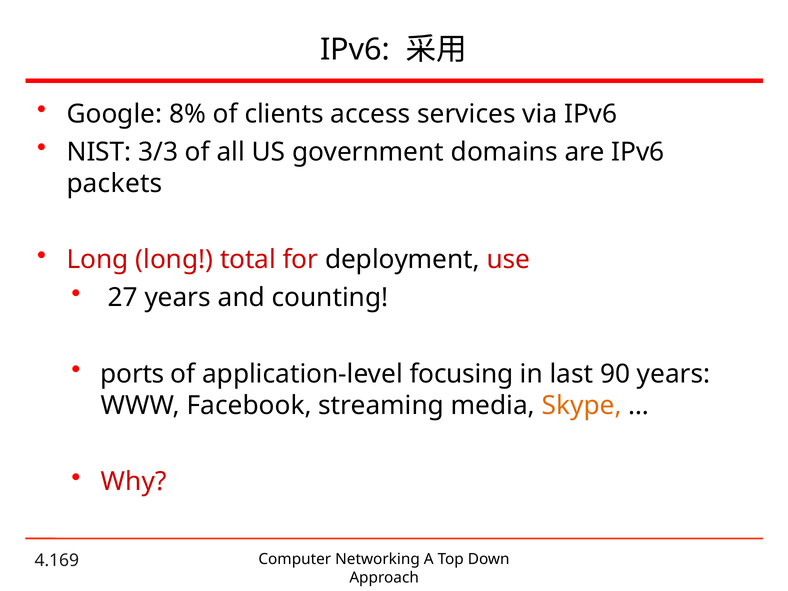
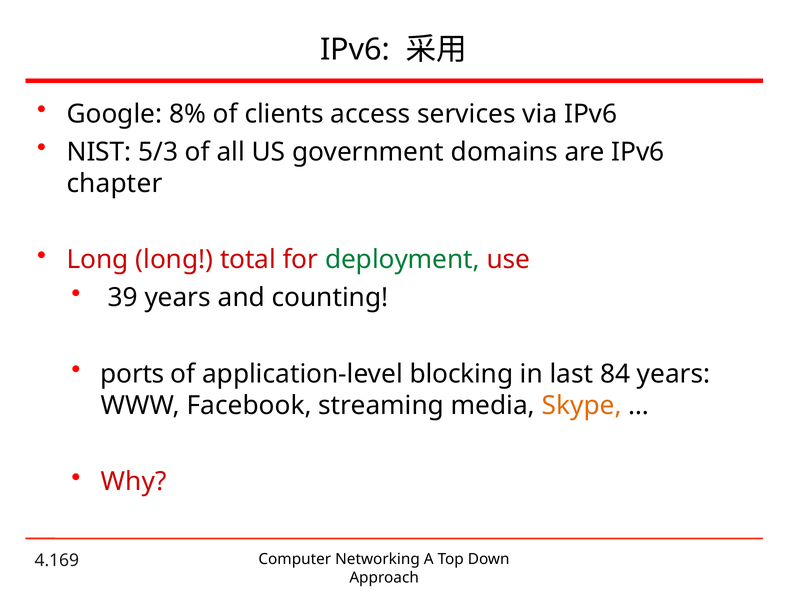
3/3: 3/3 -> 5/3
packets: packets -> chapter
deployment colour: black -> green
27: 27 -> 39
focusing: focusing -> blocking
90: 90 -> 84
